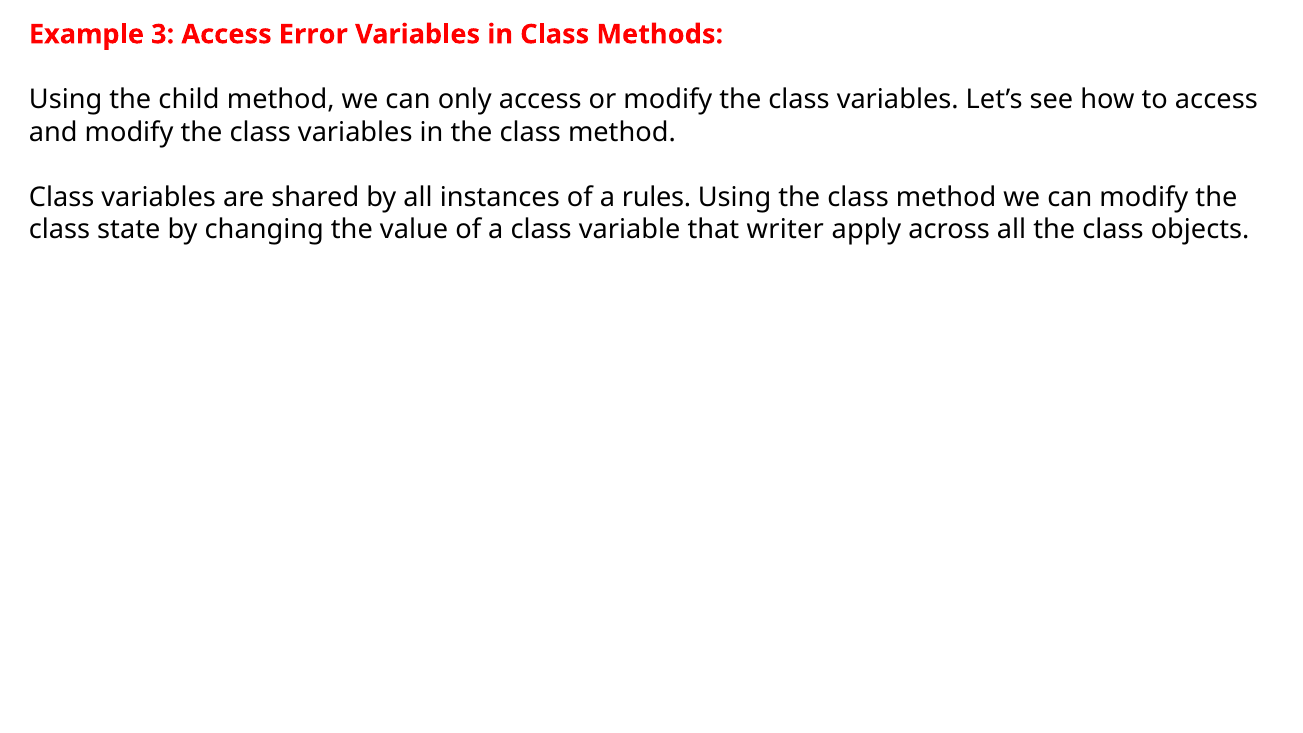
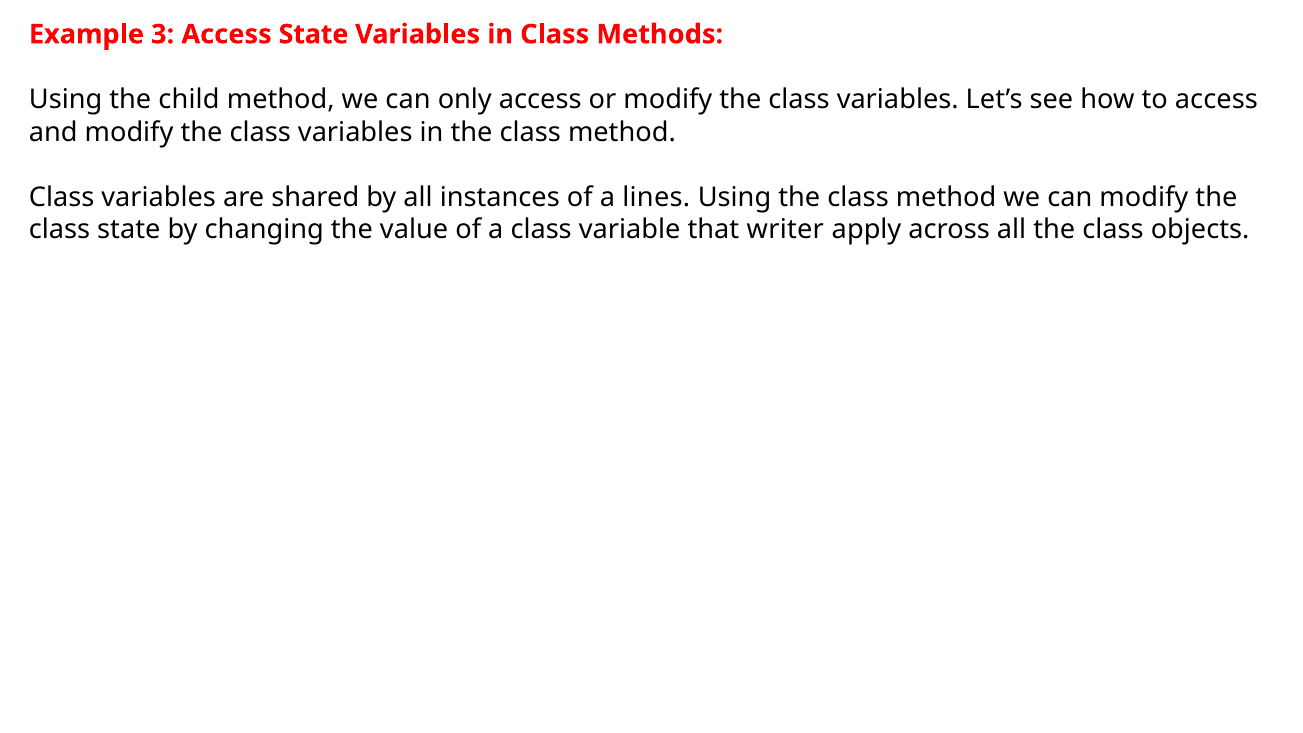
Access Error: Error -> State
rules: rules -> lines
